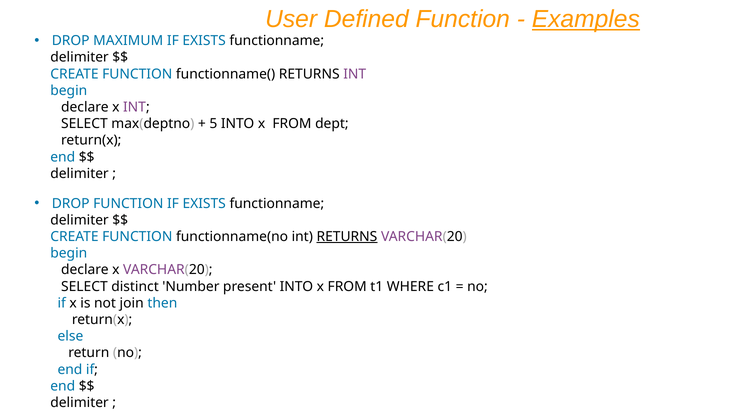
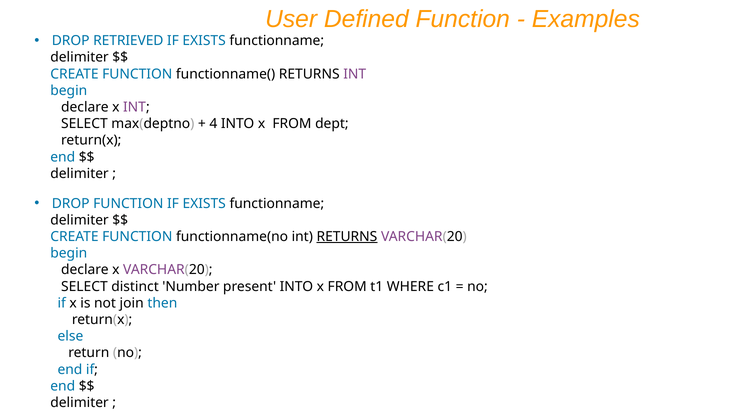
Examples underline: present -> none
MAXIMUM: MAXIMUM -> RETRIEVED
5: 5 -> 4
